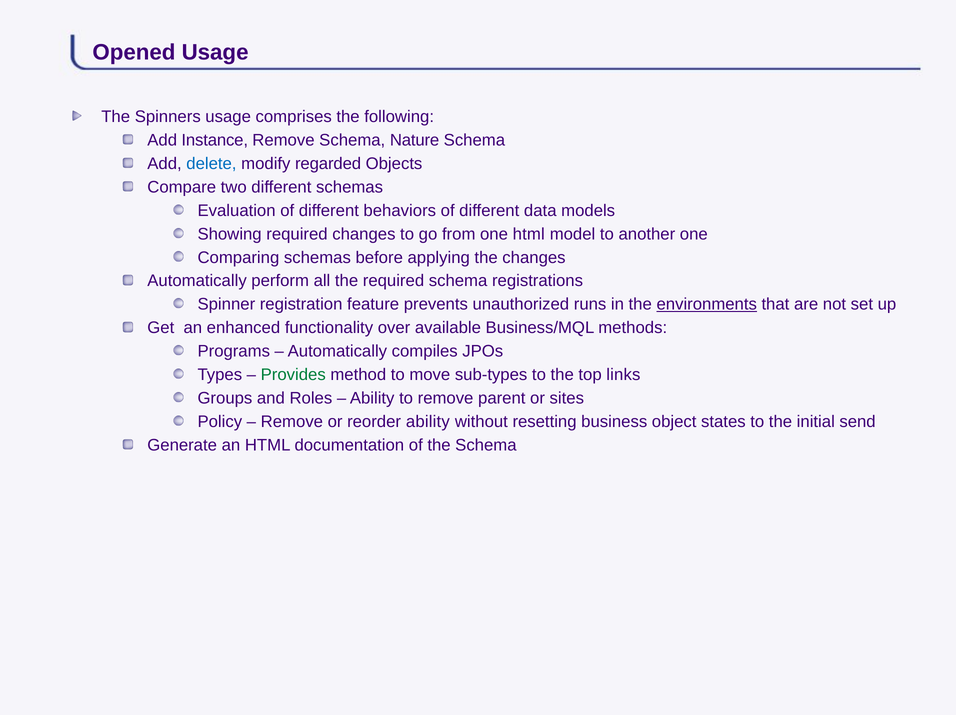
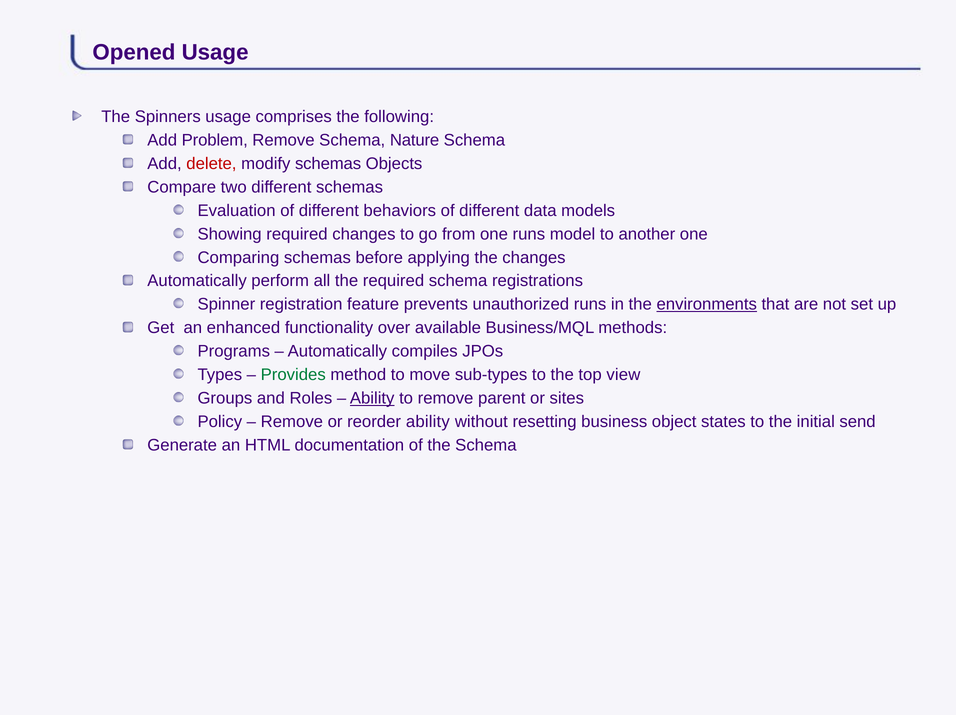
Instance: Instance -> Problem
delete colour: blue -> red
modify regarded: regarded -> schemas
one html: html -> runs
links: links -> view
Ability at (372, 398) underline: none -> present
